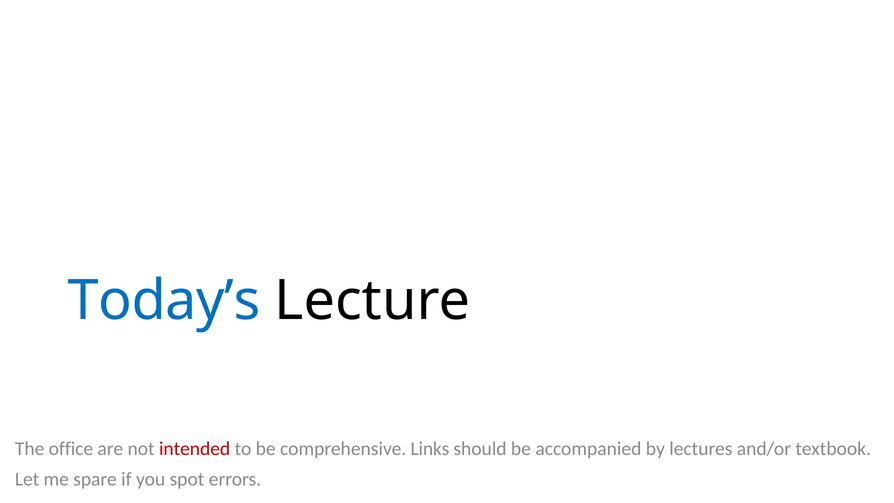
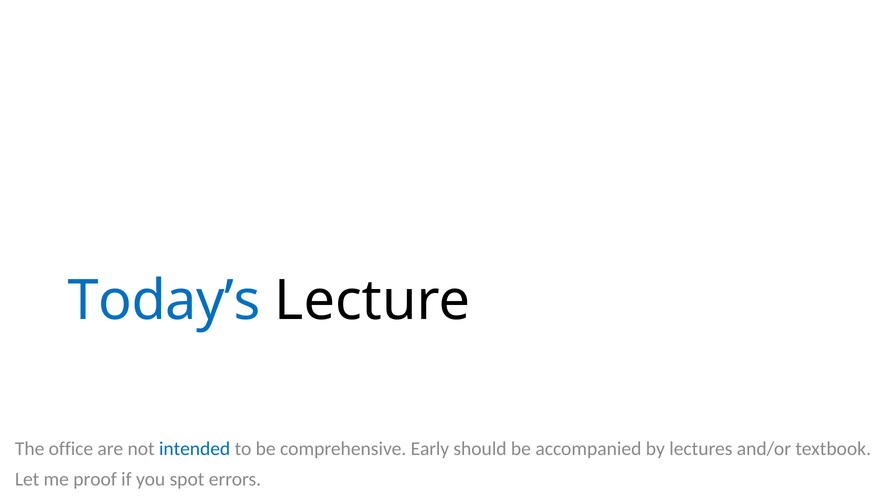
intended colour: red -> blue
Links: Links -> Early
spare: spare -> proof
